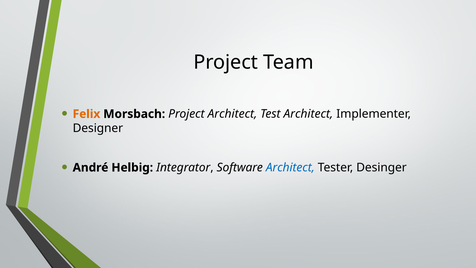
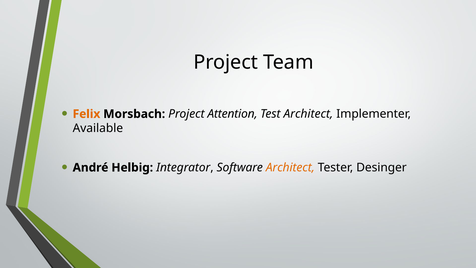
Project Architect: Architect -> Attention
Designer: Designer -> Available
Architect at (290, 167) colour: blue -> orange
